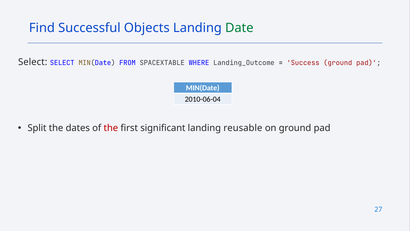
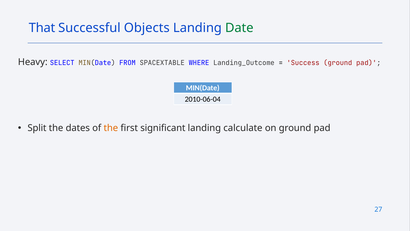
Find: Find -> That
Select at (33, 62): Select -> Heavy
the at (111, 128) colour: red -> orange
reusable: reusable -> calculate
